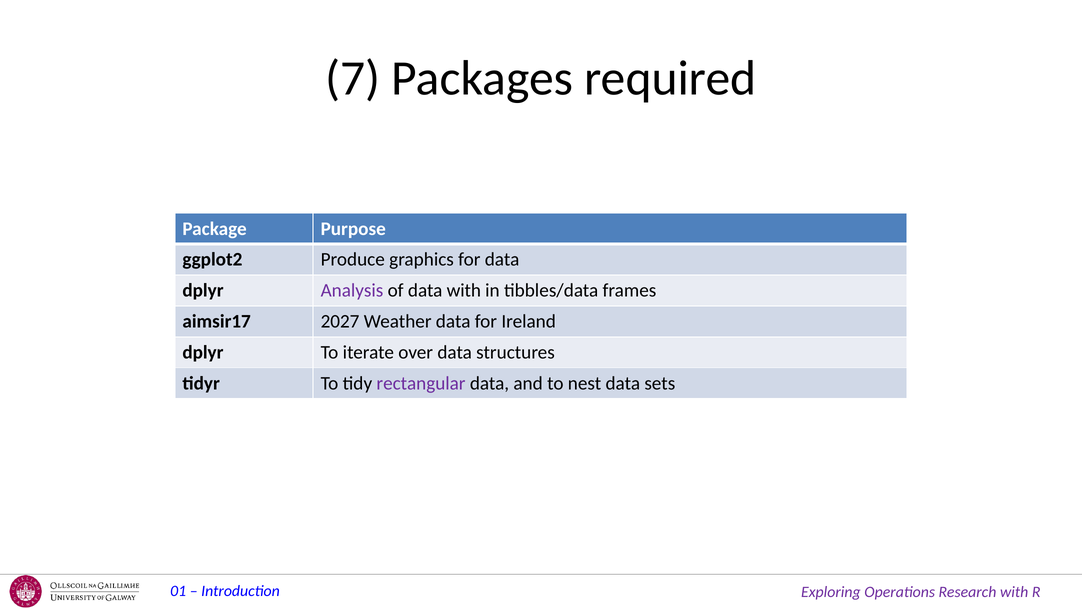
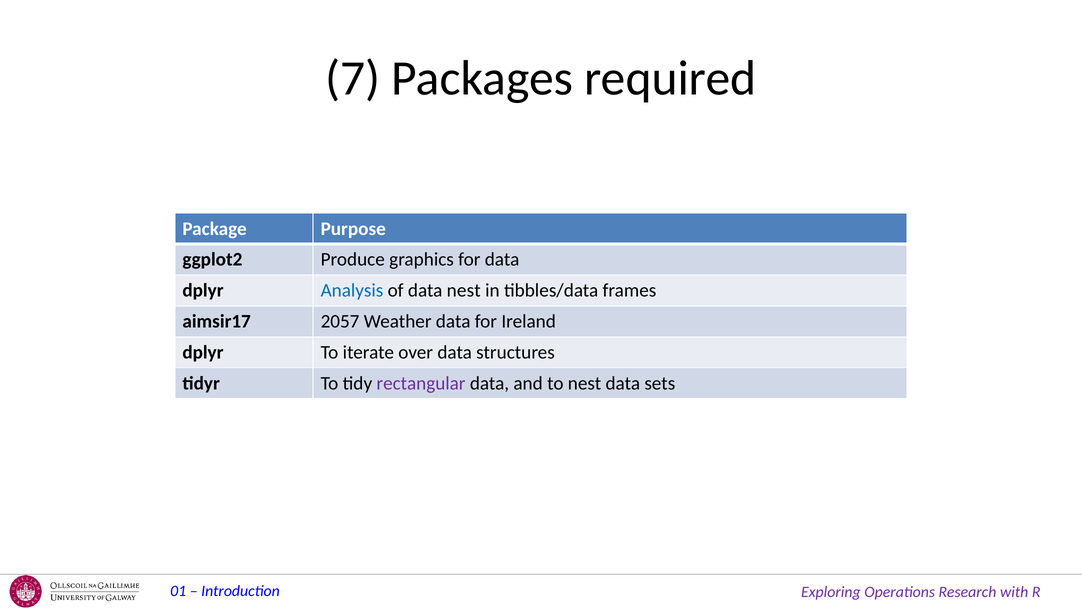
Analysis colour: purple -> blue
data with: with -> nest
2027: 2027 -> 2057
